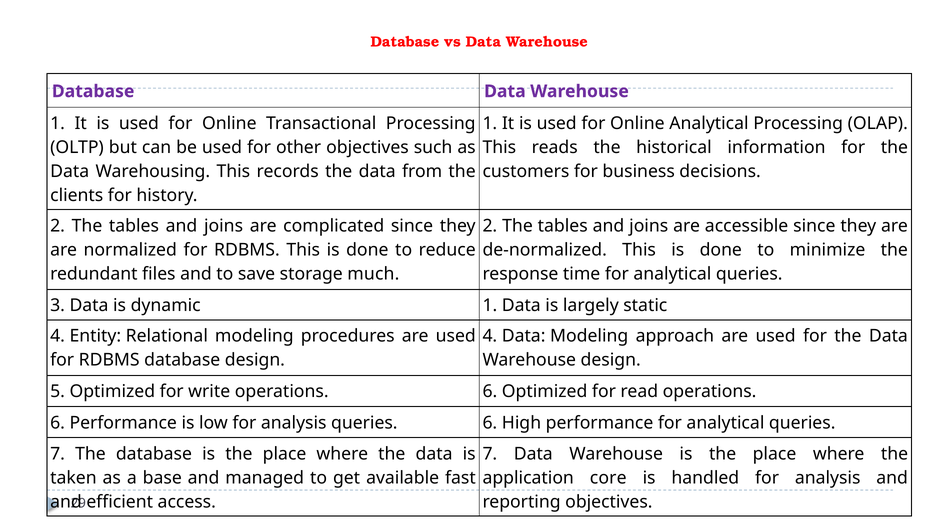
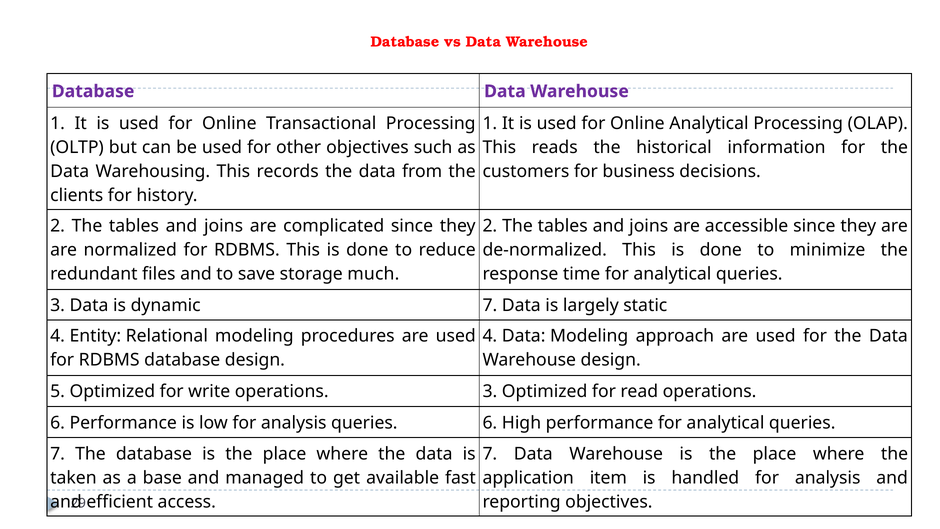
dynamic 1: 1 -> 7
write operations 6: 6 -> 3
core: core -> item
